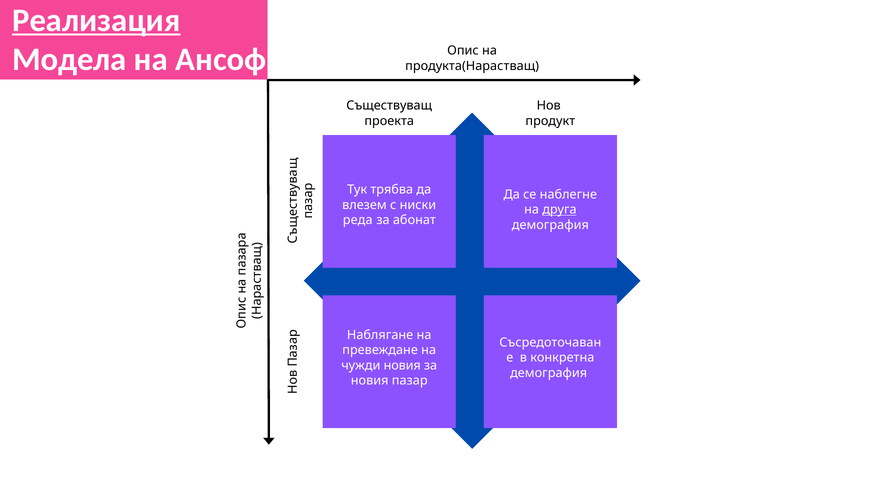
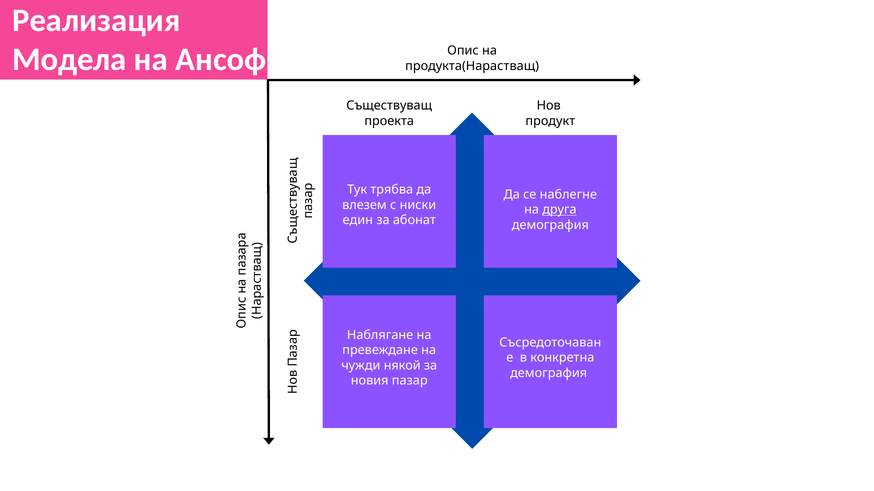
Реализация underline: present -> none
реда: реда -> един
чужди новия: новия -> някой
